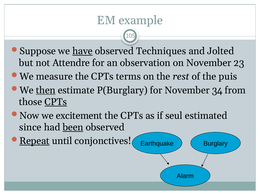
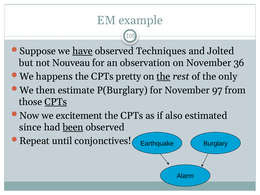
Attendre: Attendre -> Nouveau
23: 23 -> 36
measure: measure -> happens
terms: terms -> pretty
the at (163, 77) underline: none -> present
puis: puis -> only
then underline: present -> none
34: 34 -> 97
seul: seul -> also
Repeat underline: present -> none
